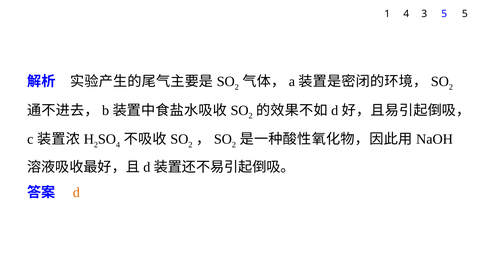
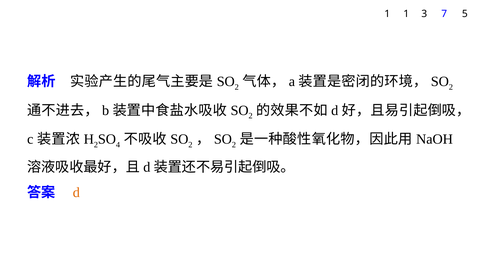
1 4: 4 -> 1
3 5: 5 -> 7
